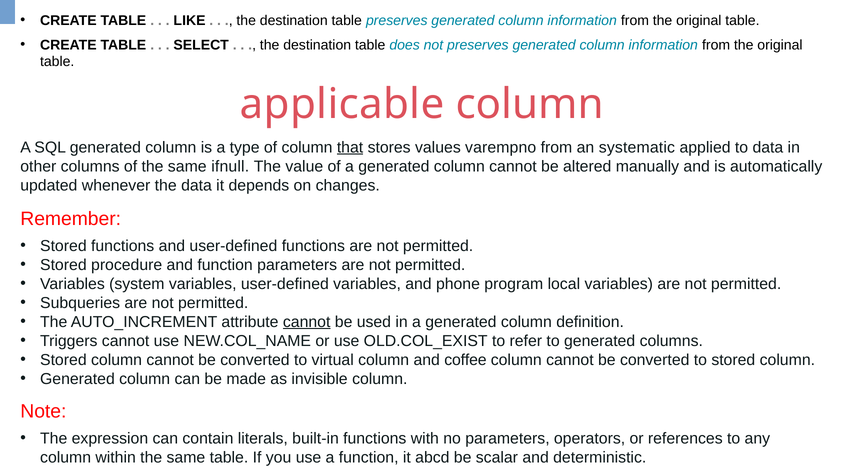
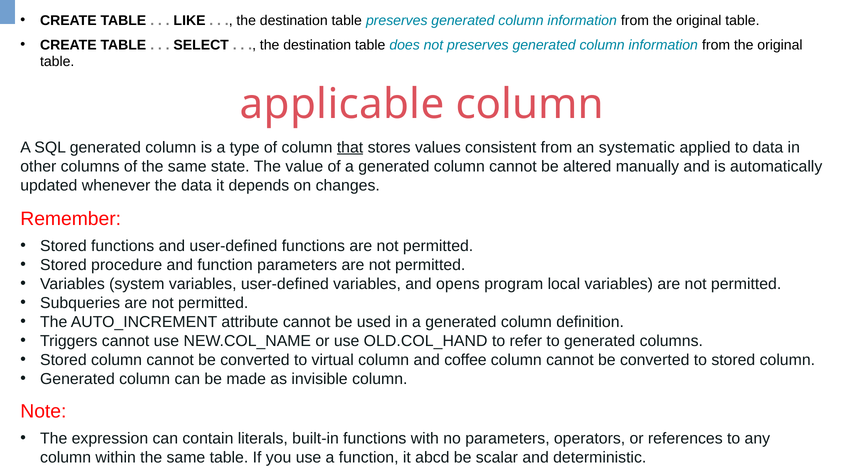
varempno: varempno -> consistent
ifnull: ifnull -> state
phone: phone -> opens
cannot at (307, 322) underline: present -> none
OLD.COL_EXIST: OLD.COL_EXIST -> OLD.COL_HAND
